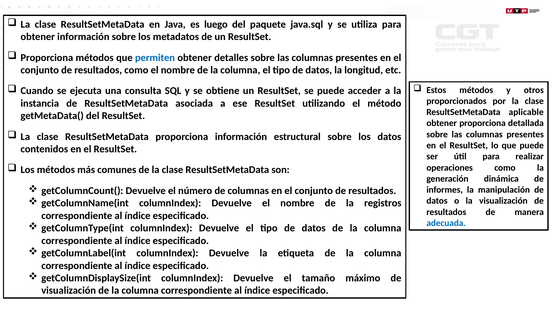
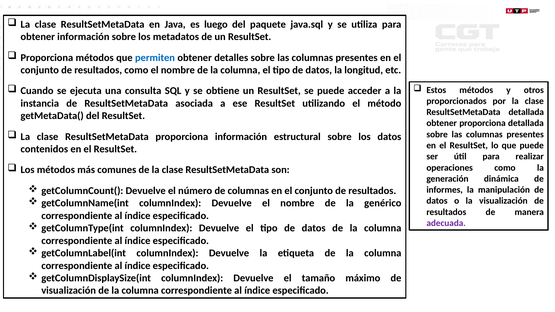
ResultSetMetaData aplicable: aplicable -> detallada
registros: registros -> genérico
adecuada colour: blue -> purple
